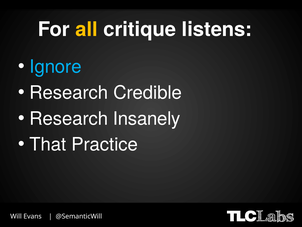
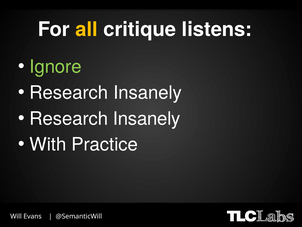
Ignore colour: light blue -> light green
Credible at (148, 93): Credible -> Insanely
That: That -> With
